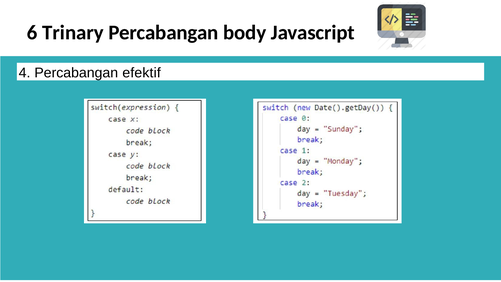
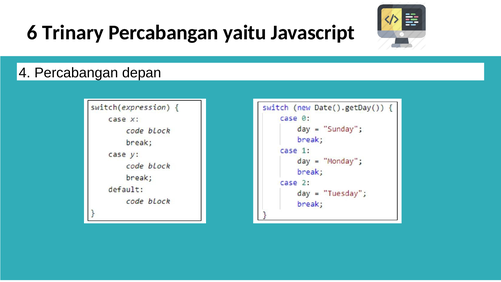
body: body -> yaitu
efektif: efektif -> depan
